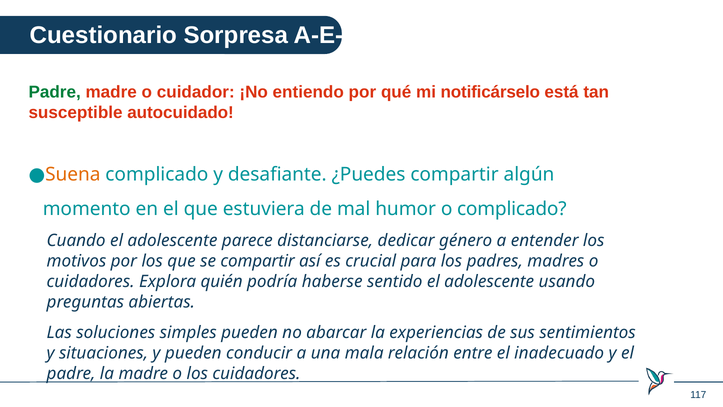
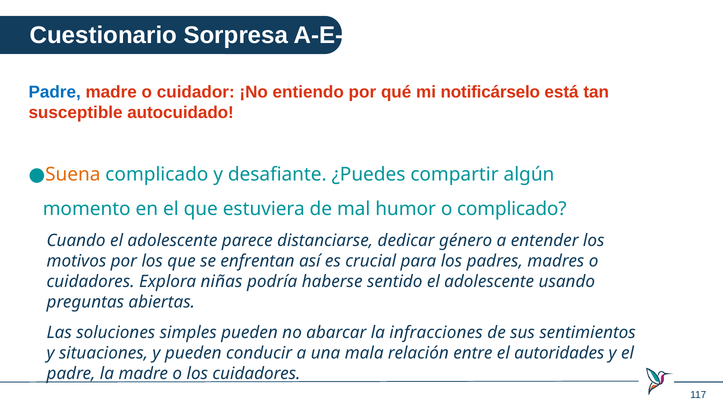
Padre at (55, 92) colour: green -> blue
se compartir: compartir -> enfrentan
quién: quién -> niñas
experiencias: experiencias -> infracciones
inadecuado: inadecuado -> autoridades
